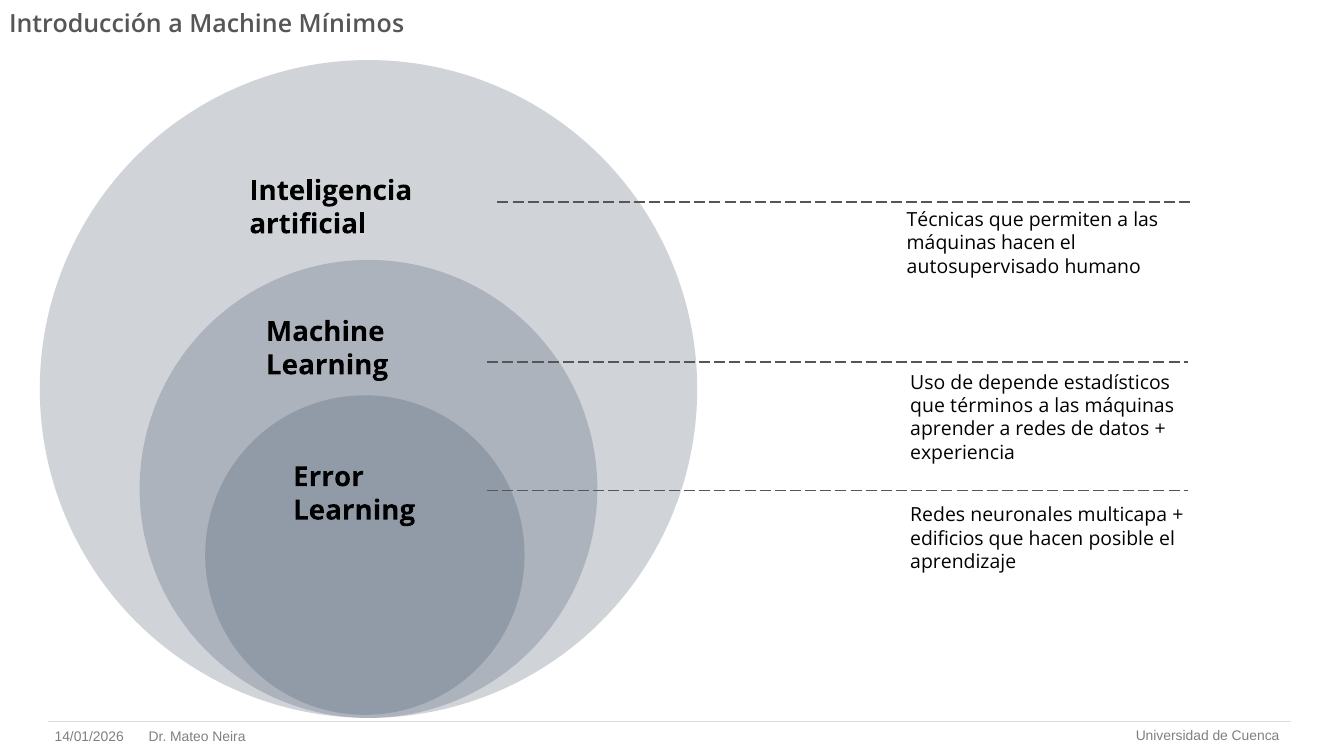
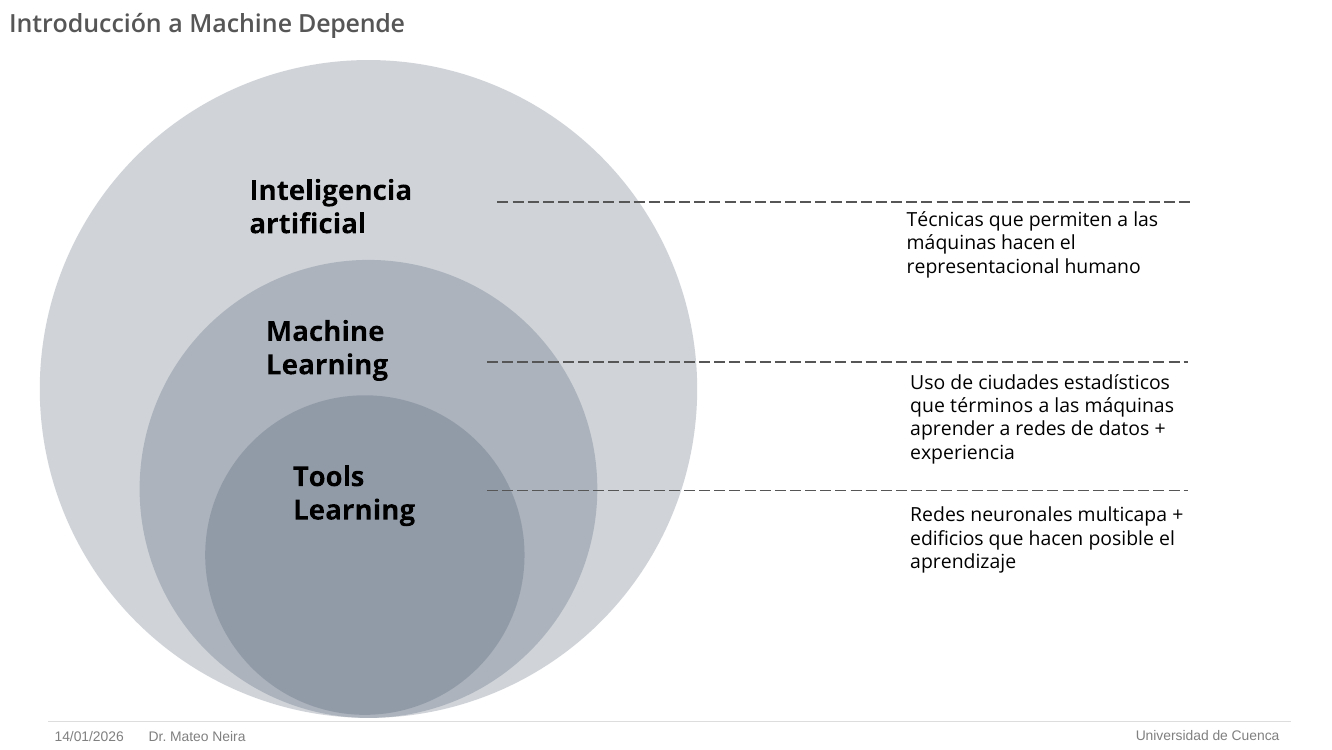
Mínimos: Mínimos -> Depende
autosupervisado: autosupervisado -> representacional
depende: depende -> ciudades
Error: Error -> Tools
